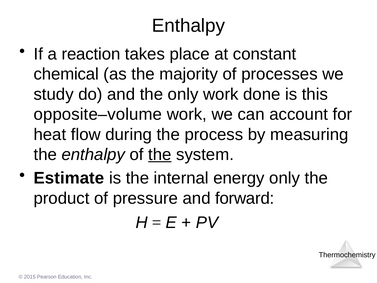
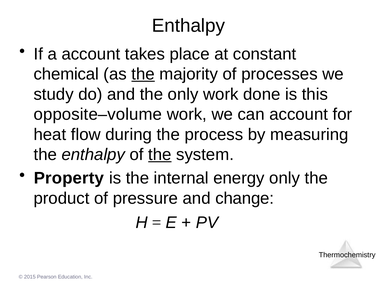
a reaction: reaction -> account
the at (143, 74) underline: none -> present
Estimate: Estimate -> Property
forward: forward -> change
